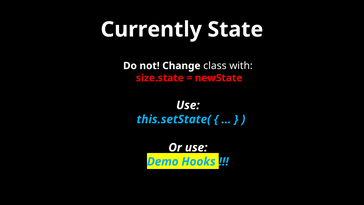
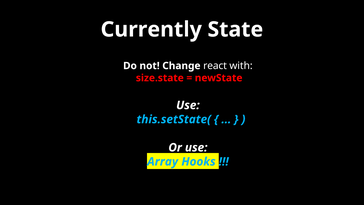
class: class -> react
Demo: Demo -> Array
